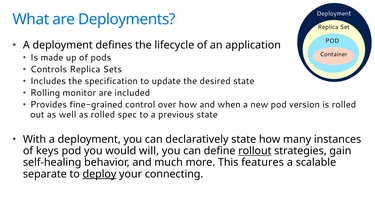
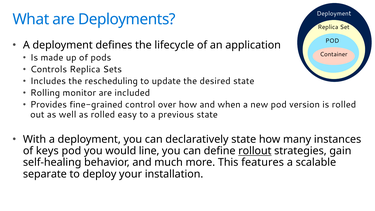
specification: specification -> rescheduling
spec: spec -> easy
will: will -> line
deploy underline: present -> none
connecting: connecting -> installation
